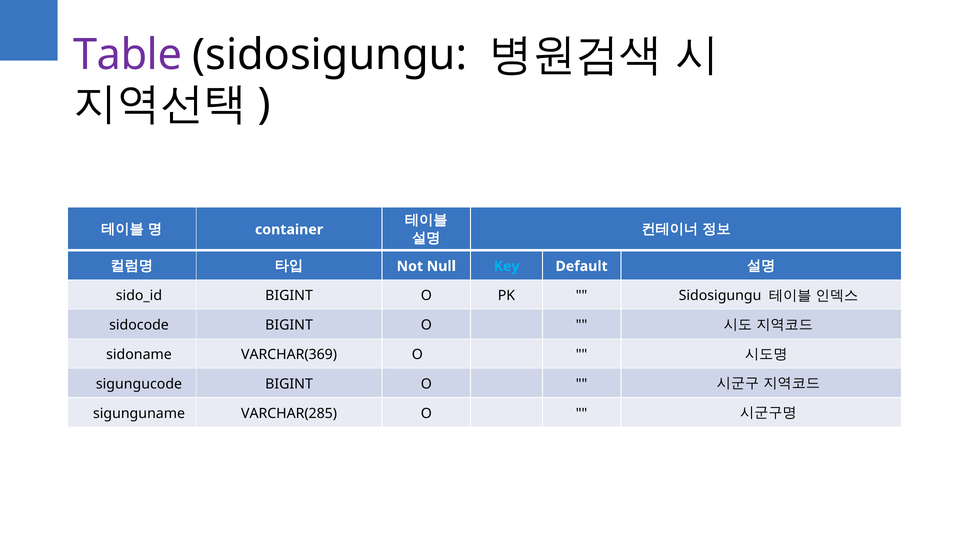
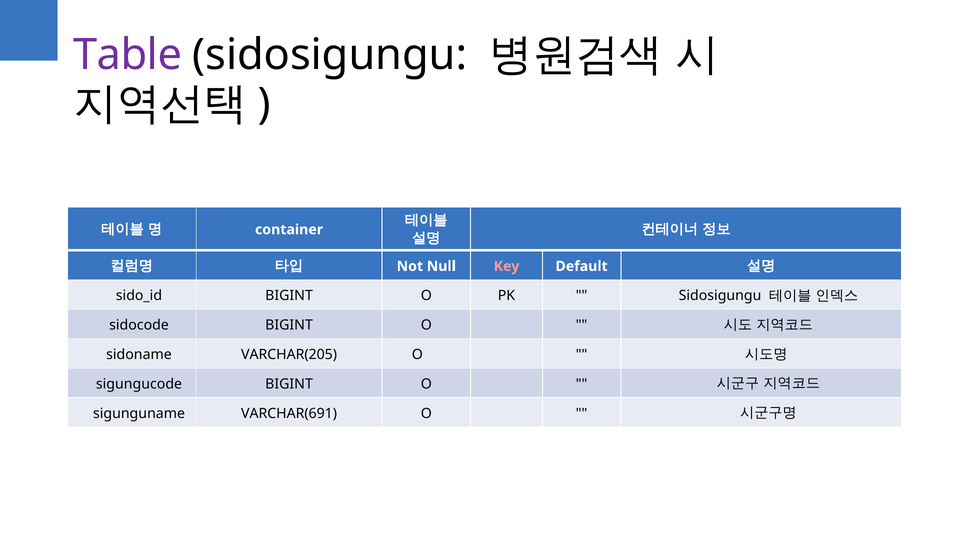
Key colour: light blue -> pink
VARCHAR(369: VARCHAR(369 -> VARCHAR(205
VARCHAR(285: VARCHAR(285 -> VARCHAR(691
